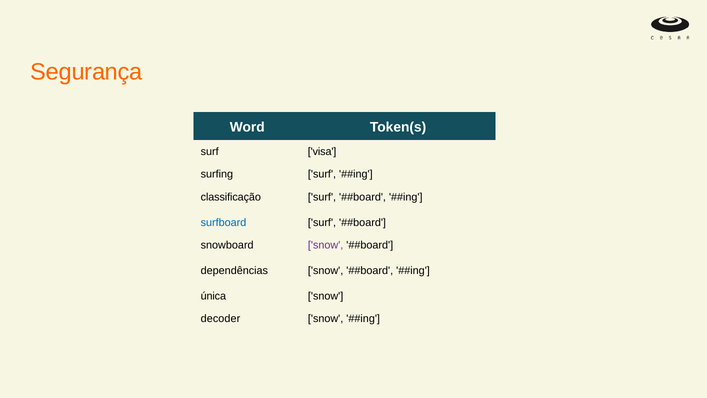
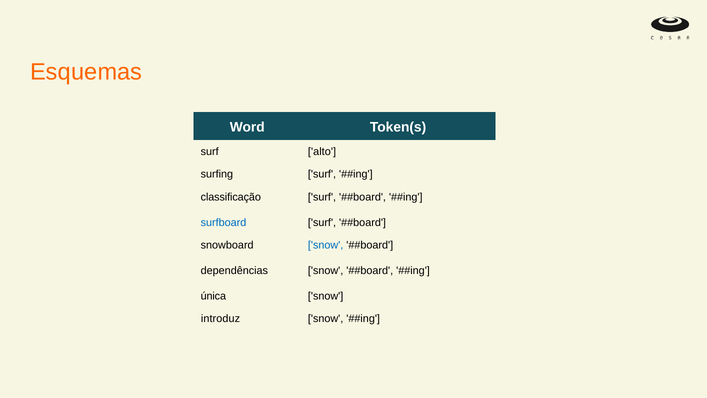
Segurança: Segurança -> Esquemas
visa: visa -> alto
snow at (326, 245) colour: purple -> blue
decoder: decoder -> introduz
